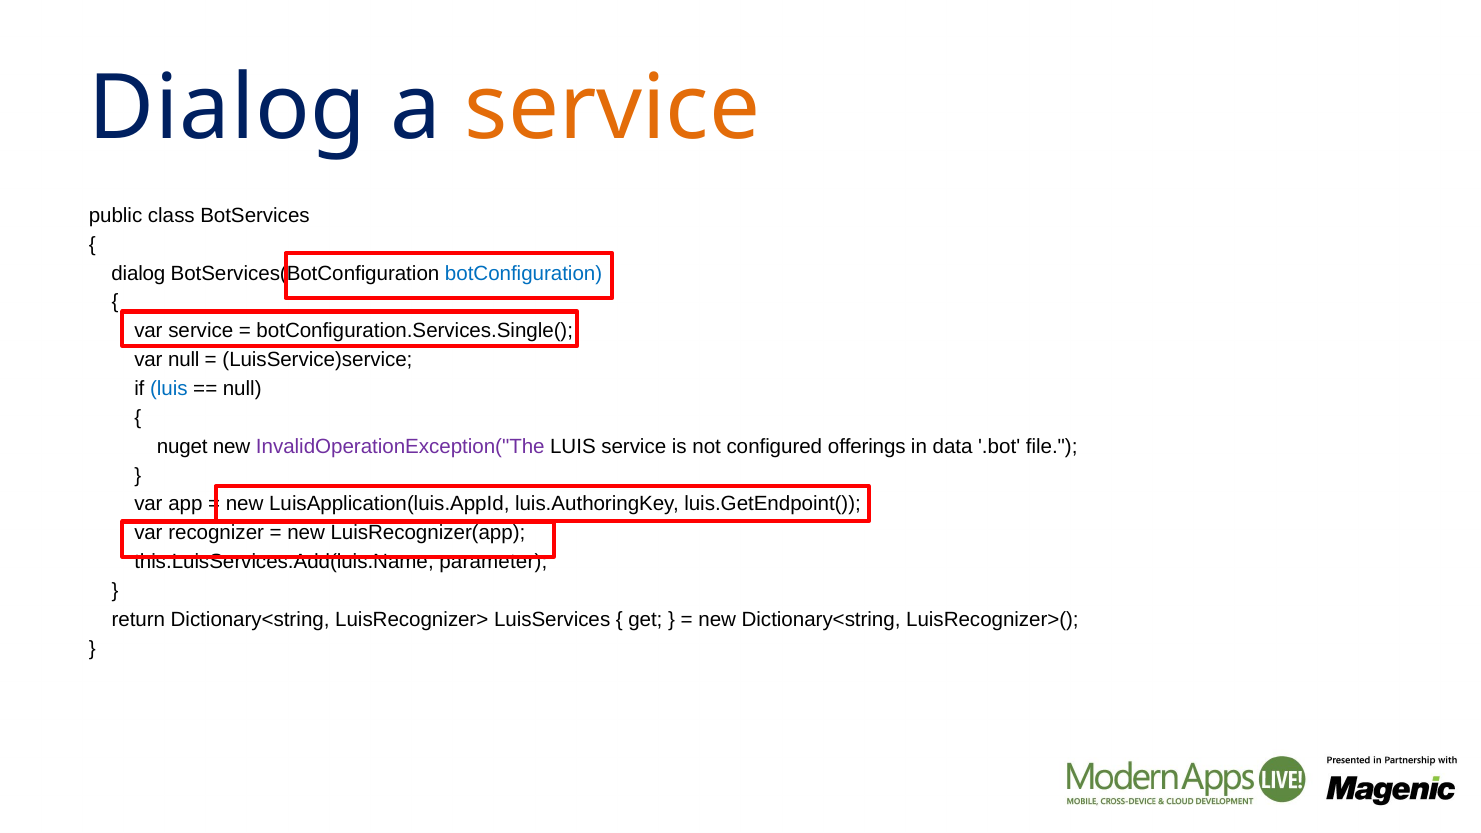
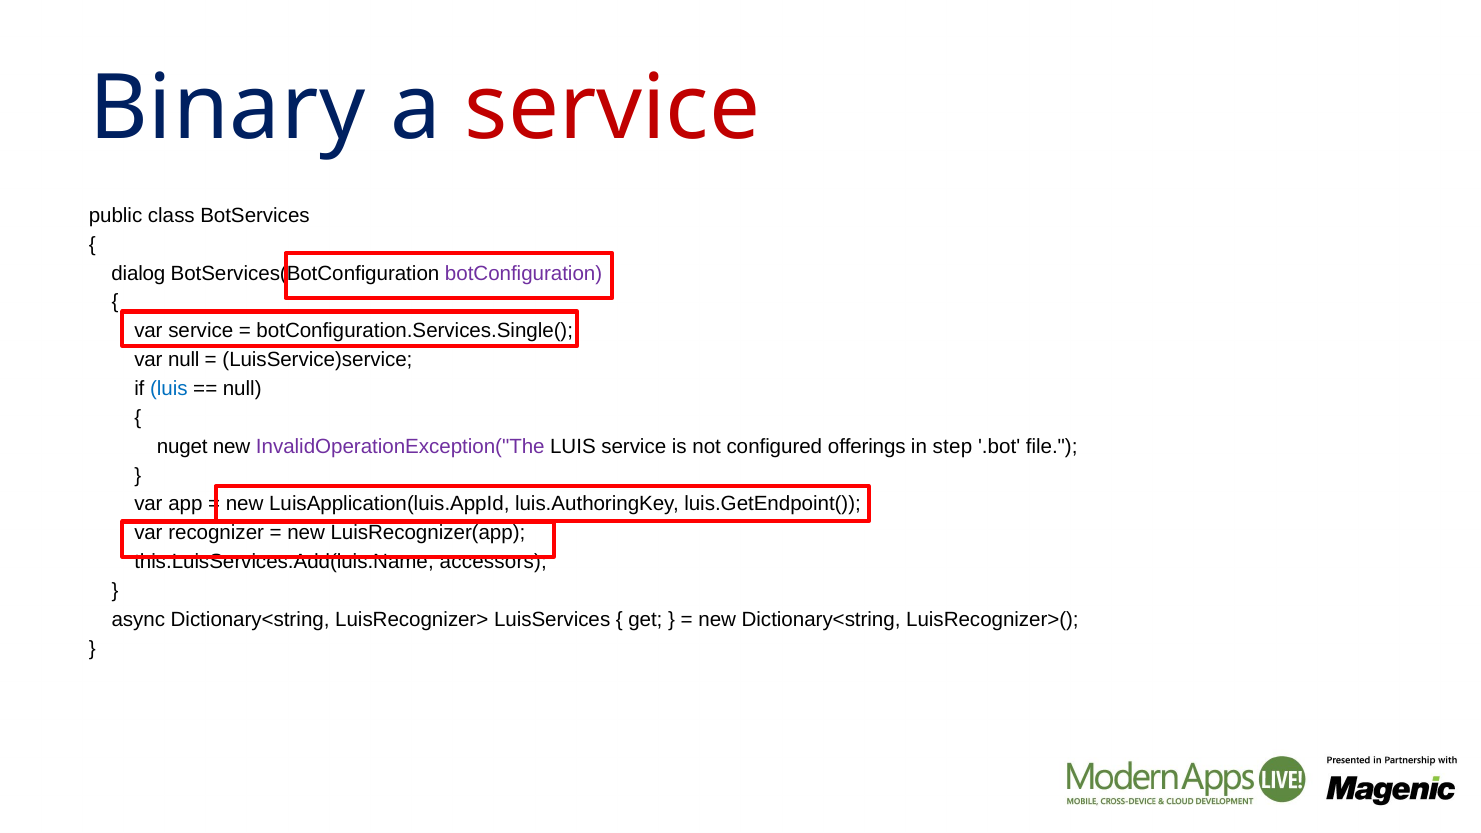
Dialog at (228, 109): Dialog -> Binary
service at (613, 109) colour: orange -> red
botConfiguration colour: blue -> purple
data: data -> step
parameter: parameter -> accessors
return: return -> async
